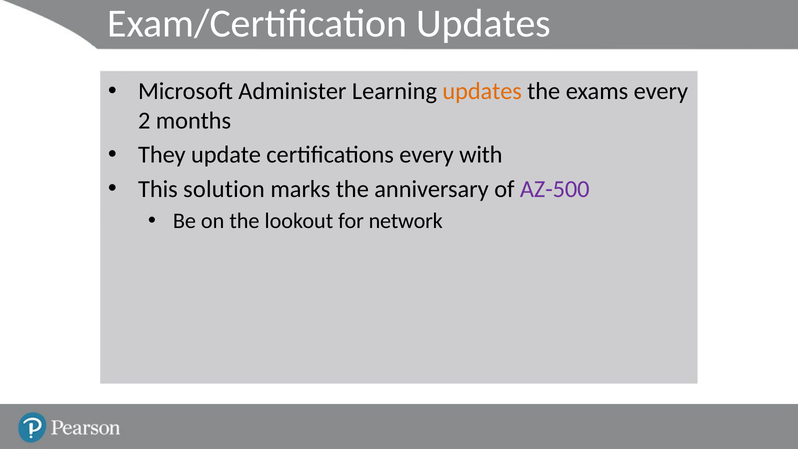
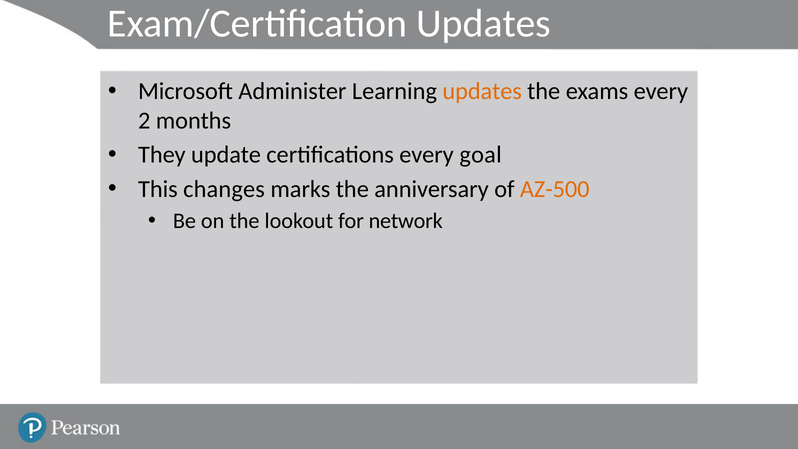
with: with -> goal
solution: solution -> changes
AZ-500 colour: purple -> orange
